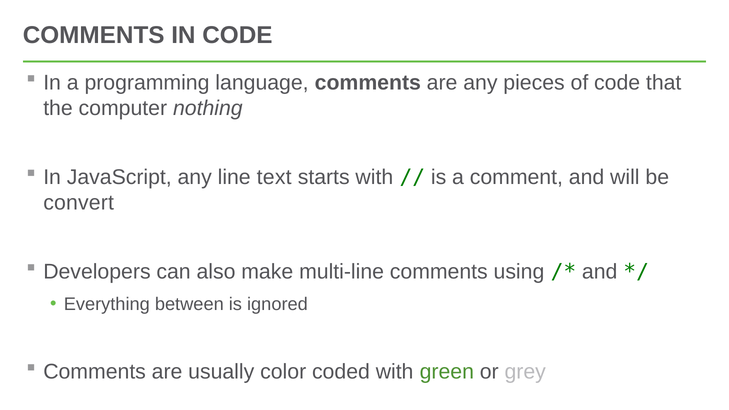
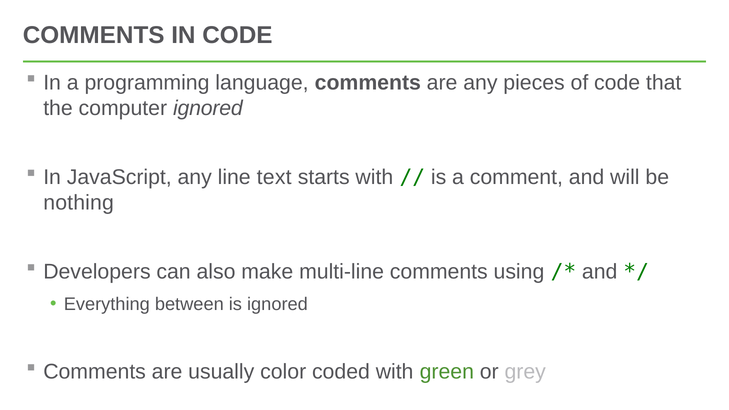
computer nothing: nothing -> ignored
convert: convert -> nothing
